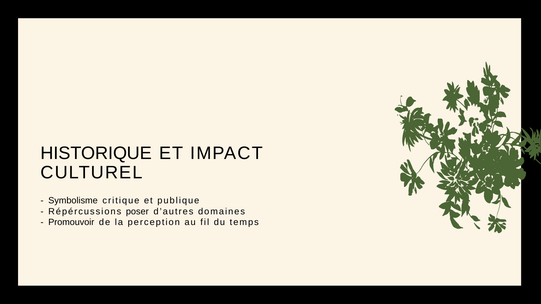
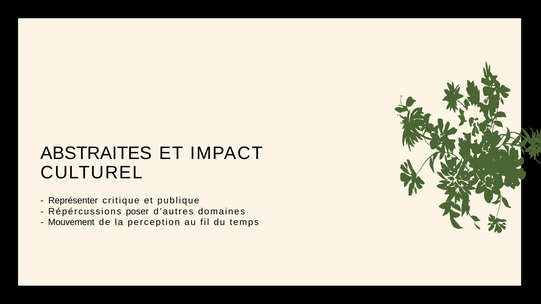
HISTORIQUE: HISTORIQUE -> ABSTRAITES
Symbolisme: Symbolisme -> Représenter
Promouvoir: Promouvoir -> Mouvement
